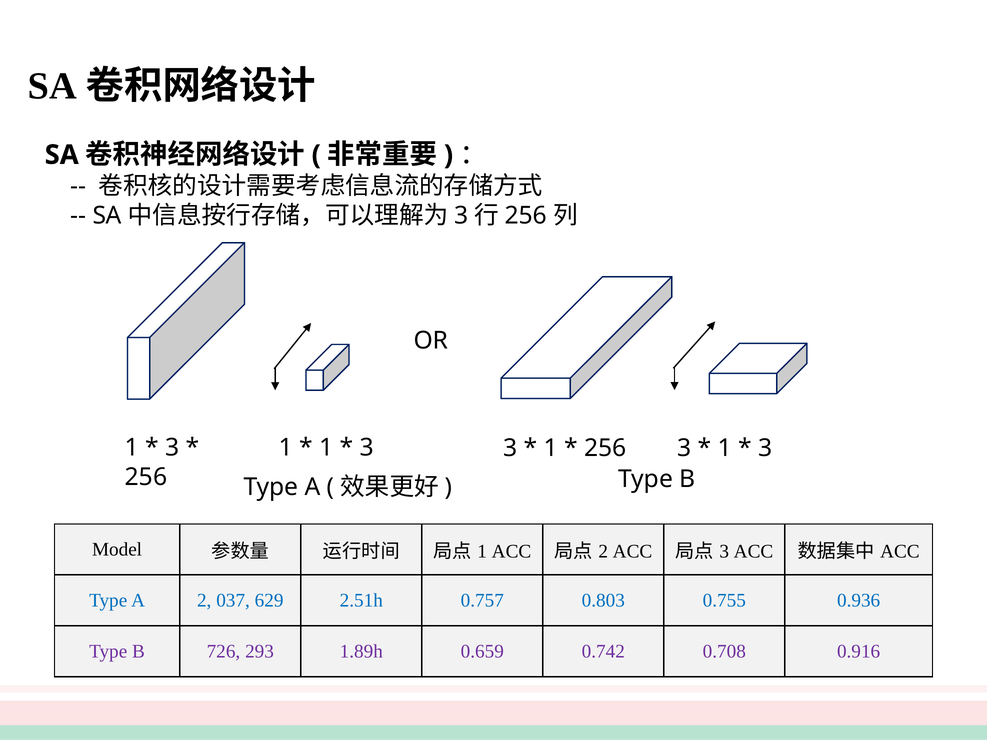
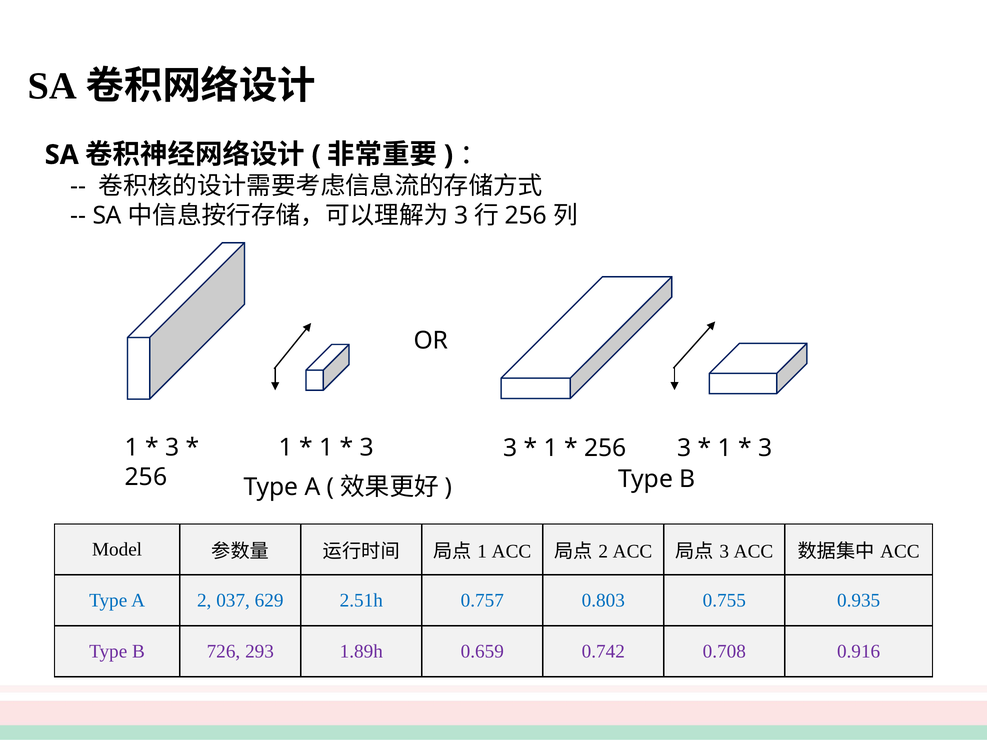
0.936: 0.936 -> 0.935
